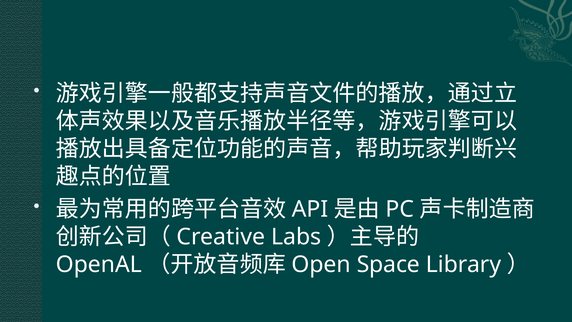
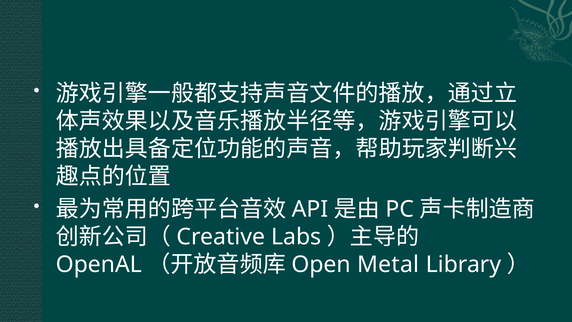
Space: Space -> Metal
